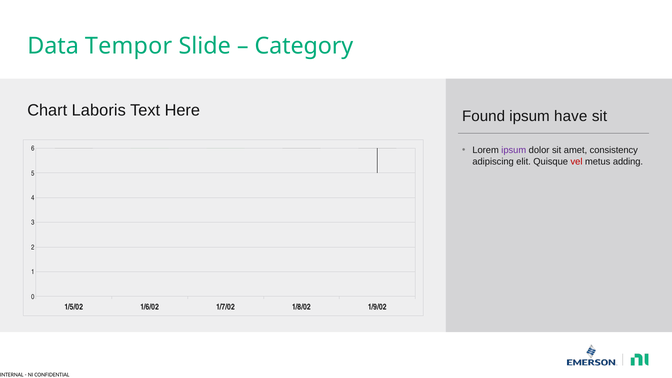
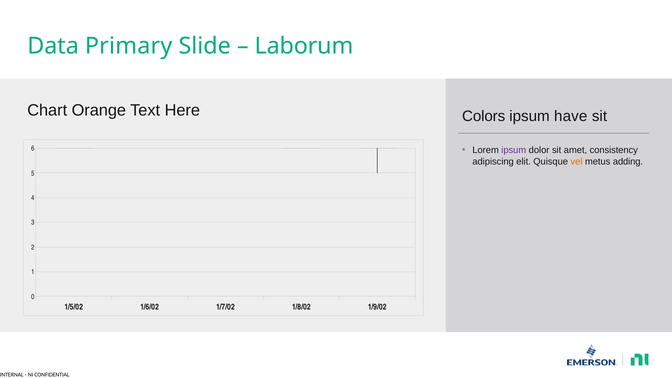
Tempor: Tempor -> Primary
Category: Category -> Laborum
Laboris: Laboris -> Orange
Found: Found -> Colors
vel colour: red -> orange
